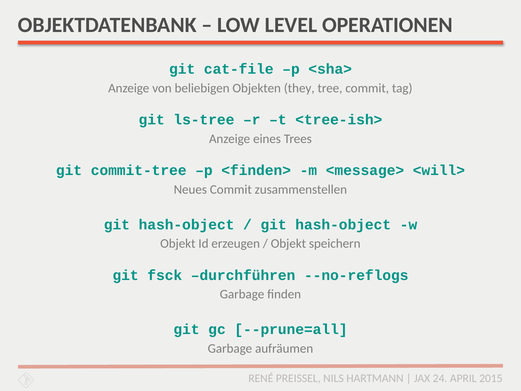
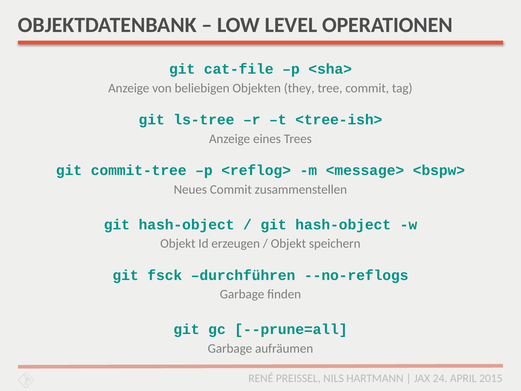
<finden>: <finden> -> <reflog>
<will>: <will> -> <bspw>
